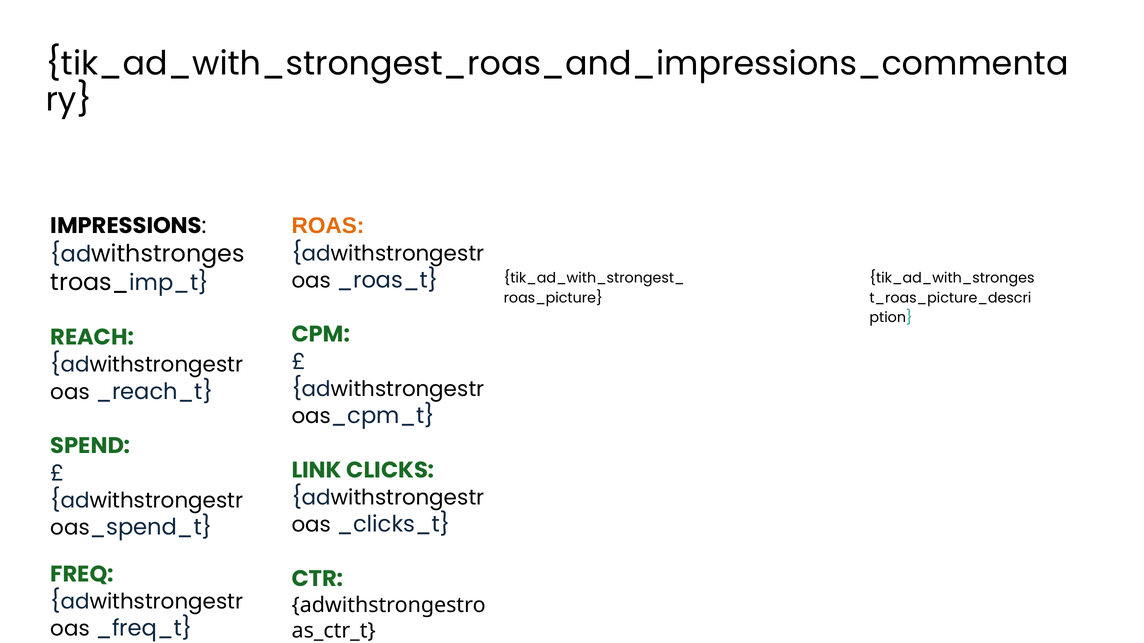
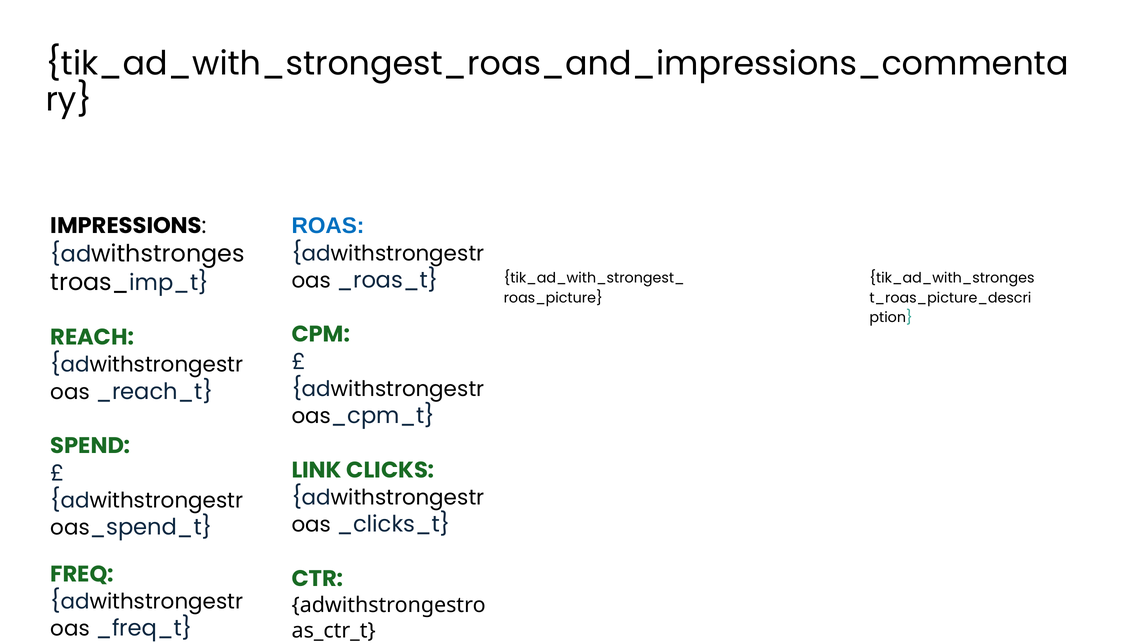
ROAS colour: orange -> blue
